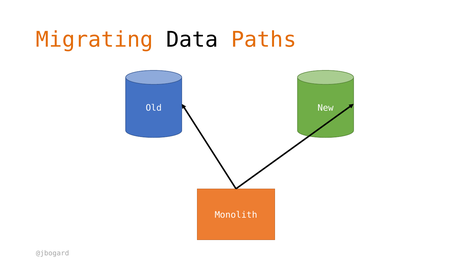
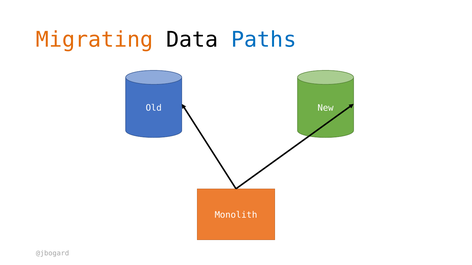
Paths colour: orange -> blue
